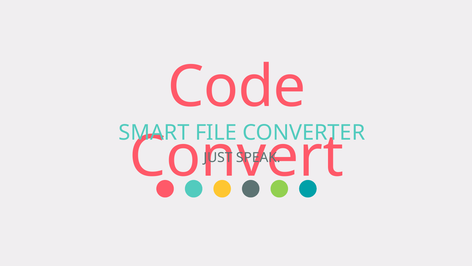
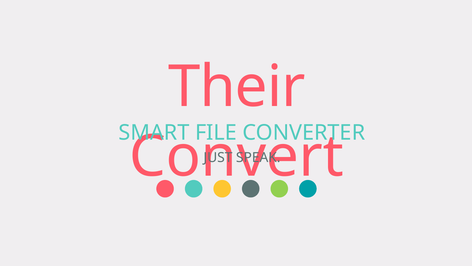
Code: Code -> Their
